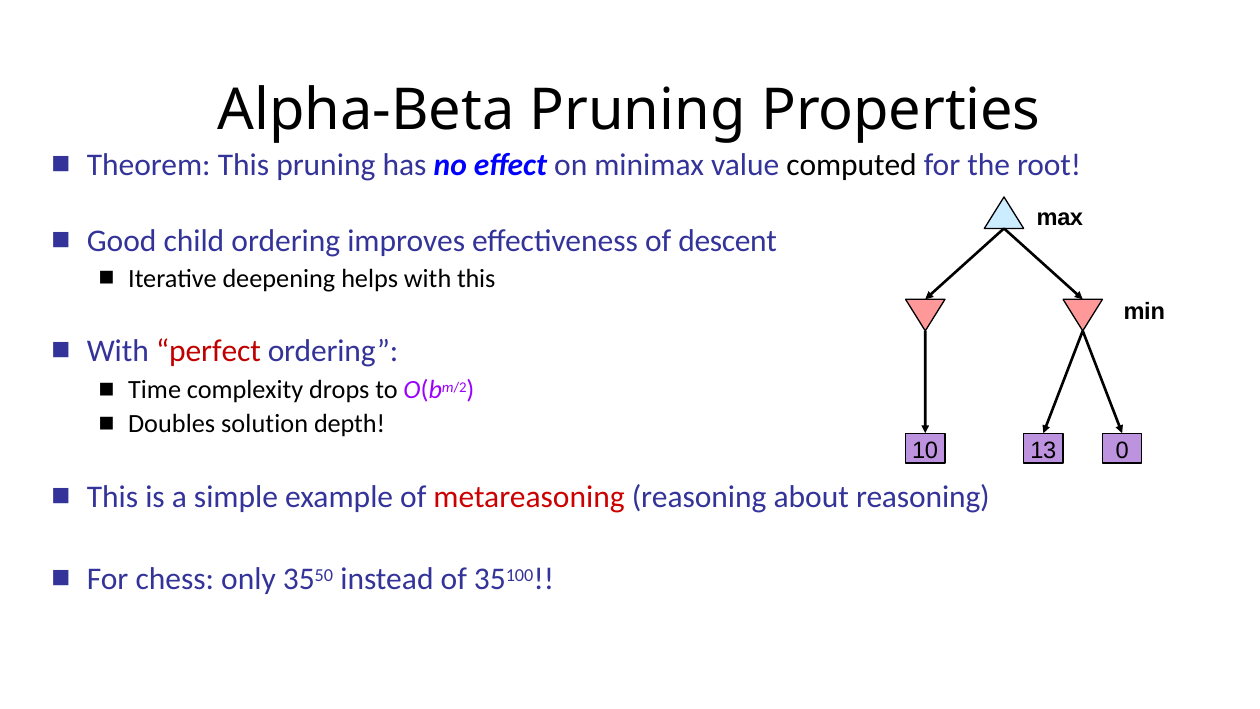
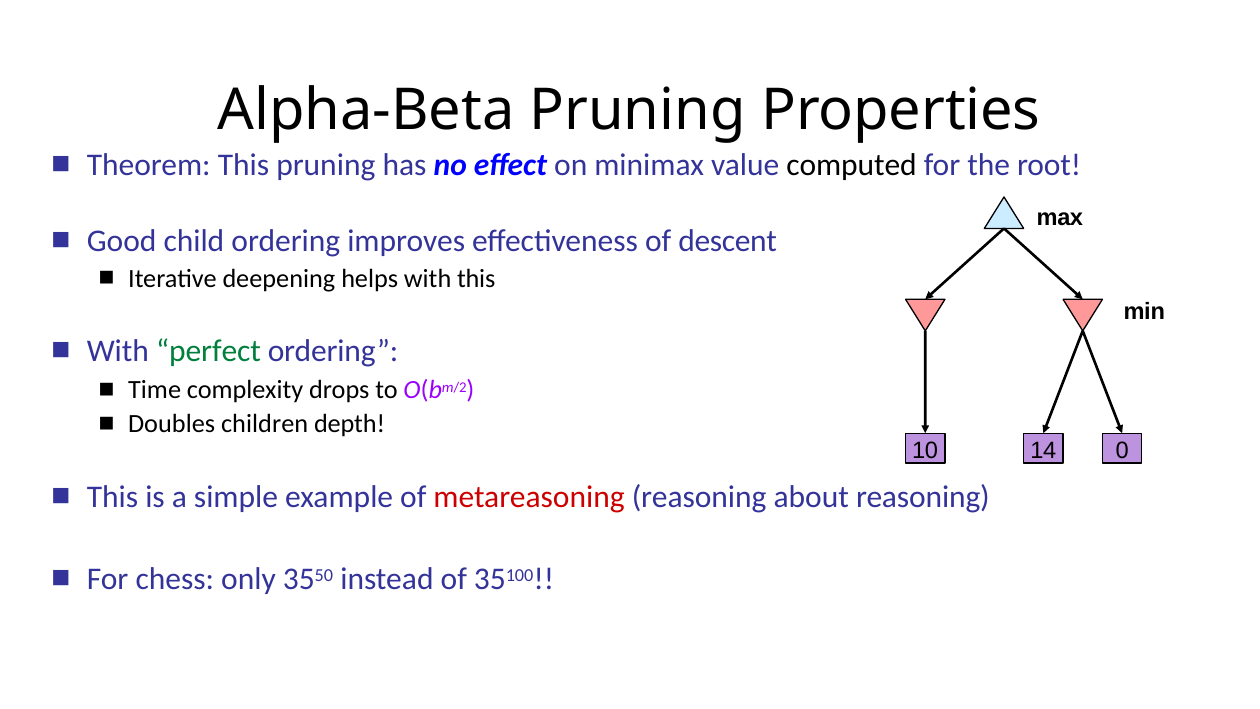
perfect colour: red -> green
solution: solution -> children
13: 13 -> 14
